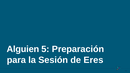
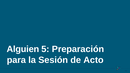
Eres: Eres -> Acto
